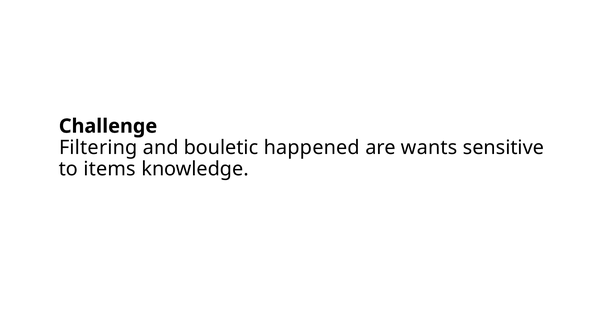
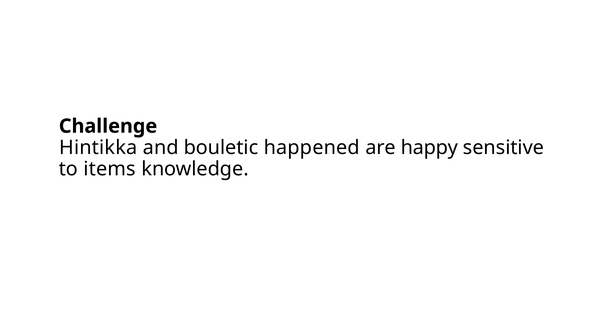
Filtering: Filtering -> Hintikka
wants: wants -> happy
